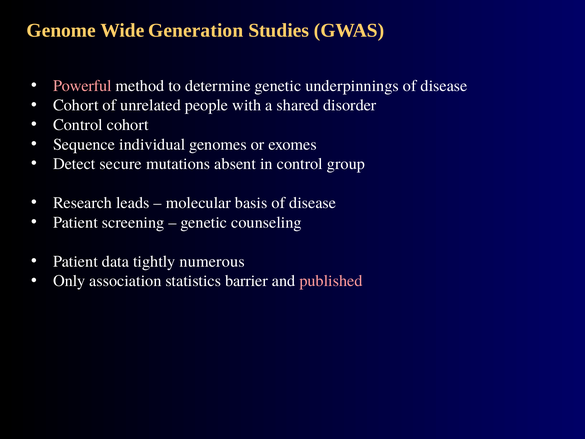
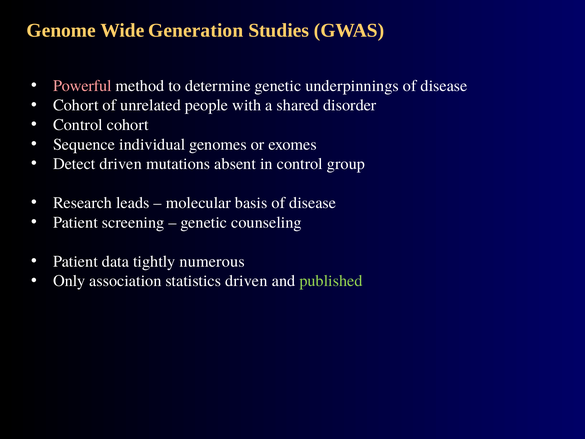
Detect secure: secure -> driven
statistics barrier: barrier -> driven
published colour: pink -> light green
